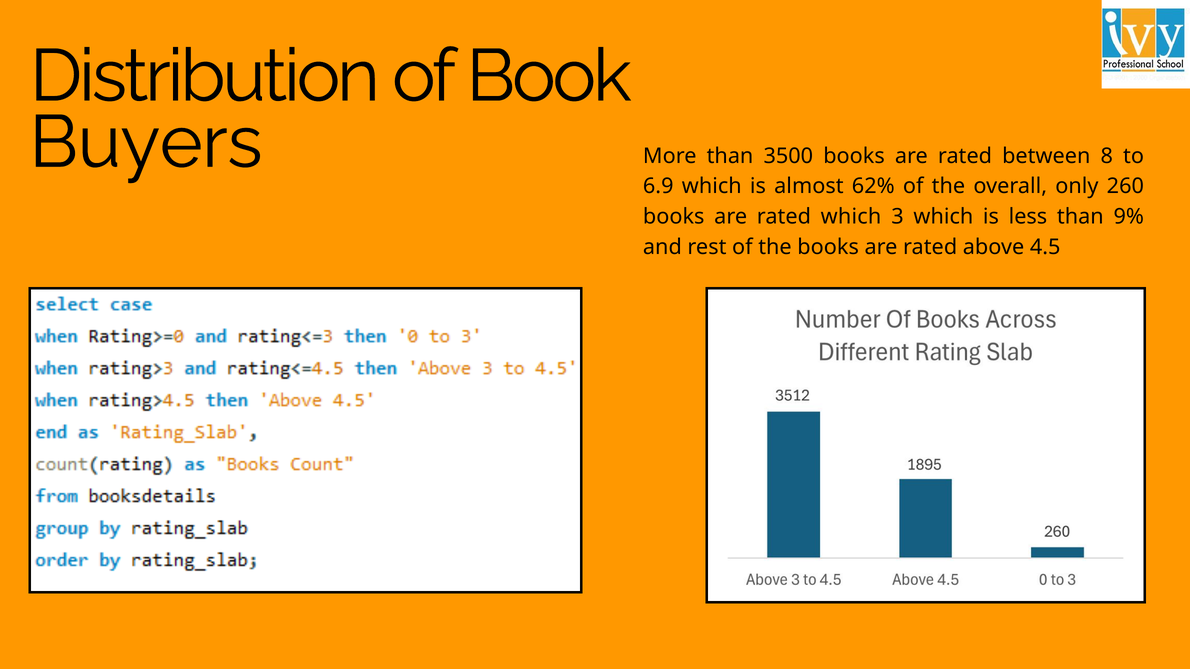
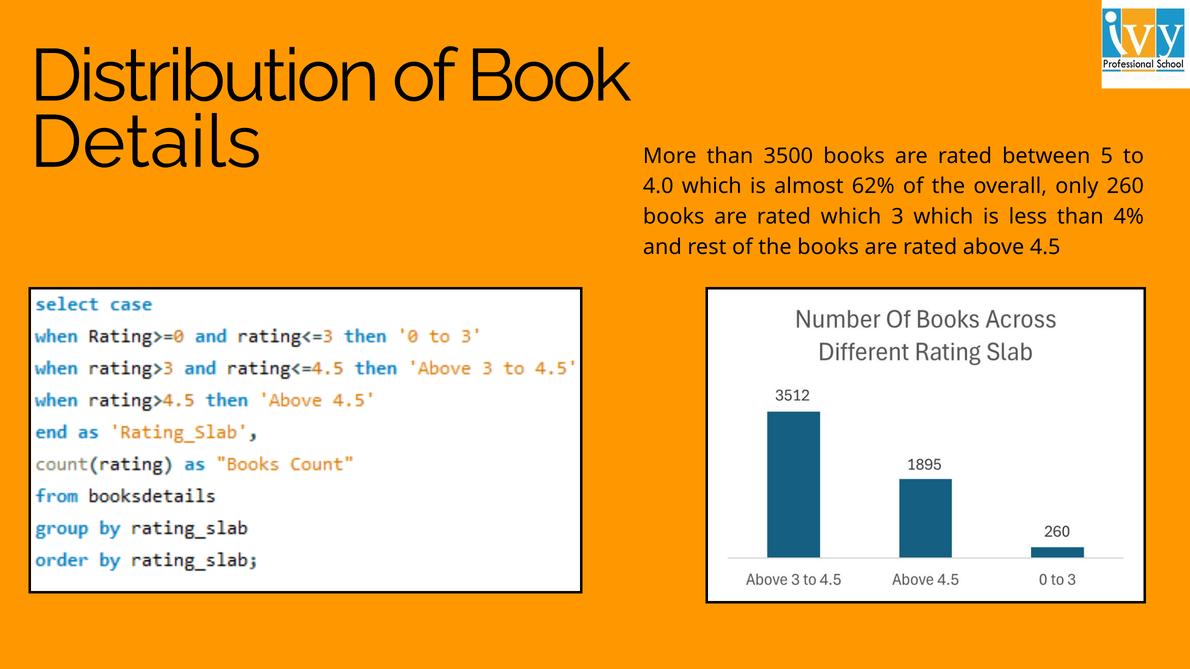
Buyers: Buyers -> Details
8: 8 -> 5
6.9: 6.9 -> 4.0
9%: 9% -> 4%
